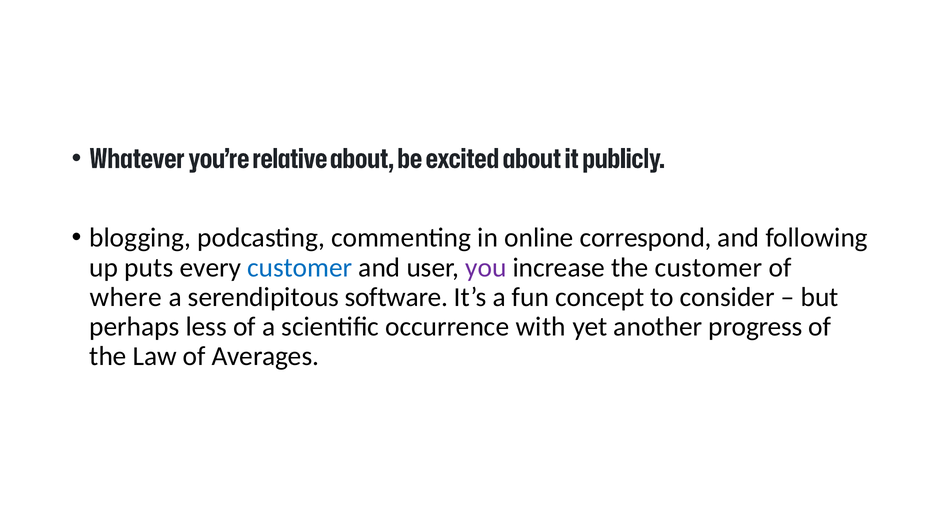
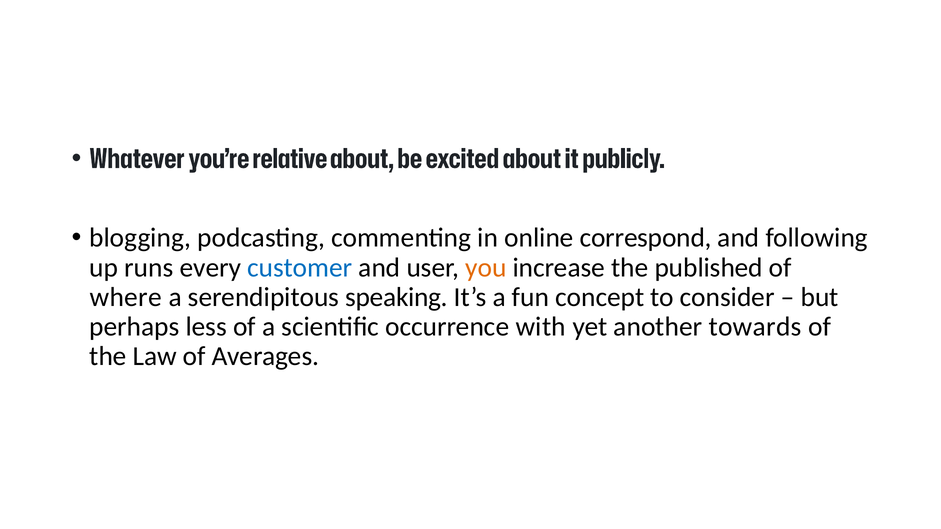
puts: puts -> runs
you colour: purple -> orange
the customer: customer -> published
software: software -> speaking
progress: progress -> towards
